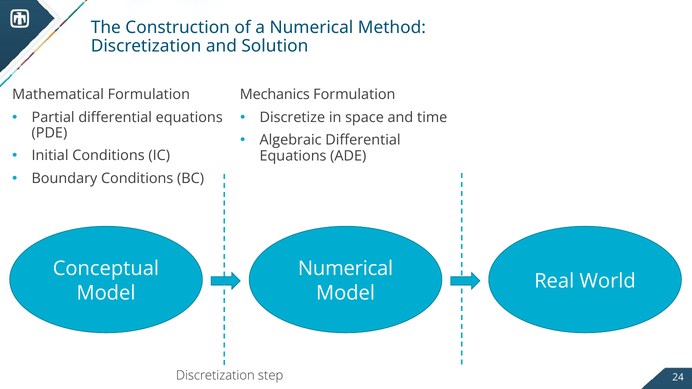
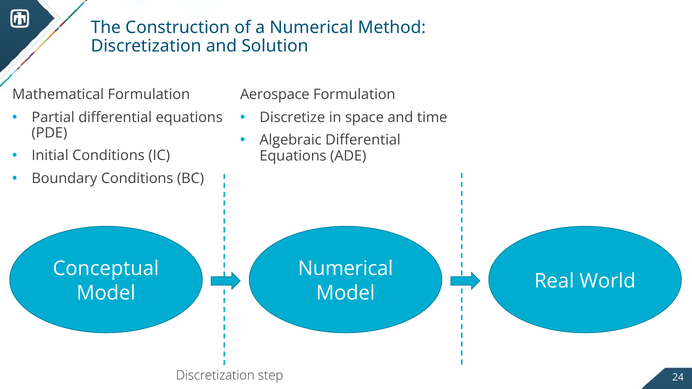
Mechanics: Mechanics -> Aerospace
